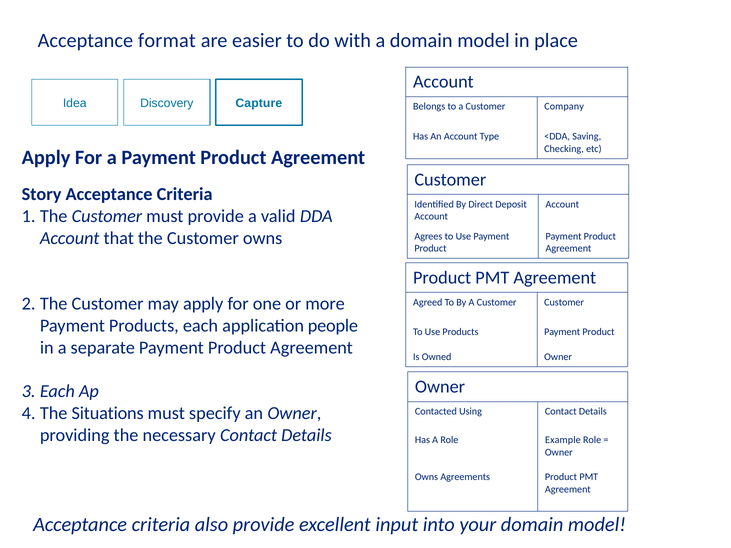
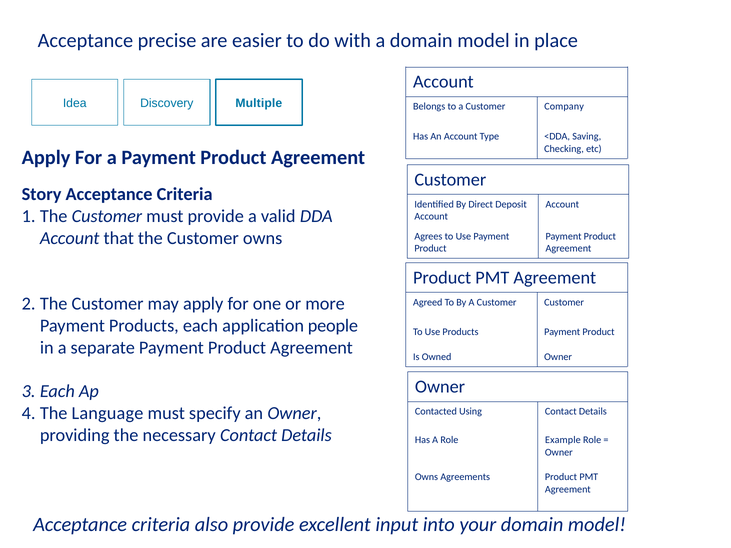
format: format -> precise
Capture: Capture -> Multiple
Situations: Situations -> Language
